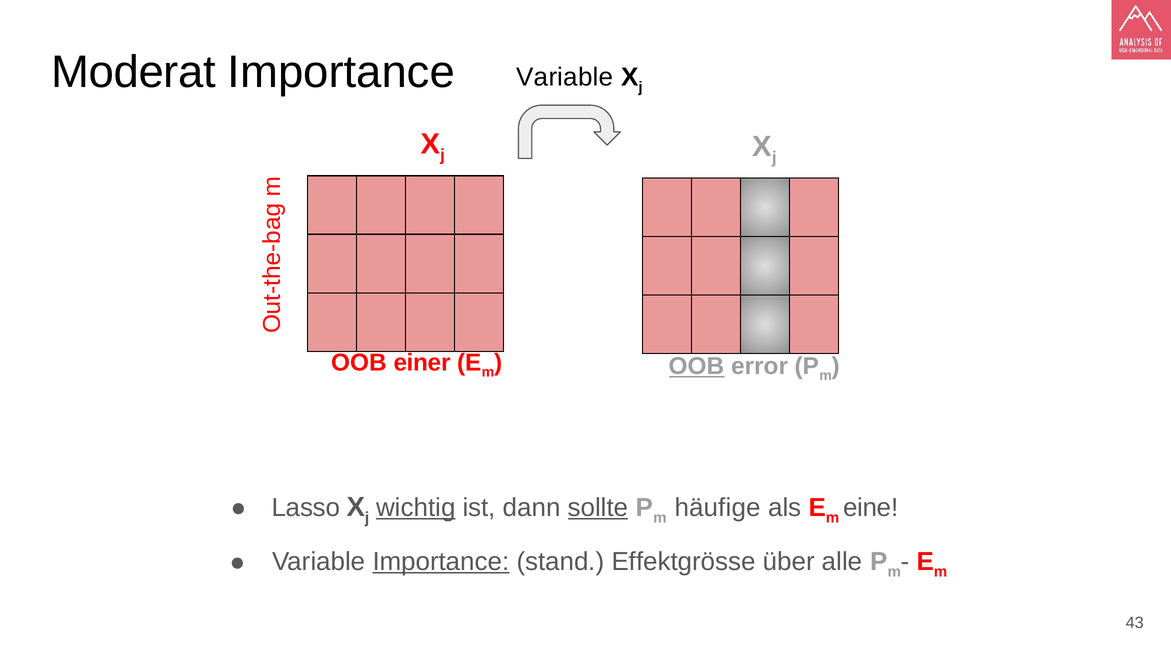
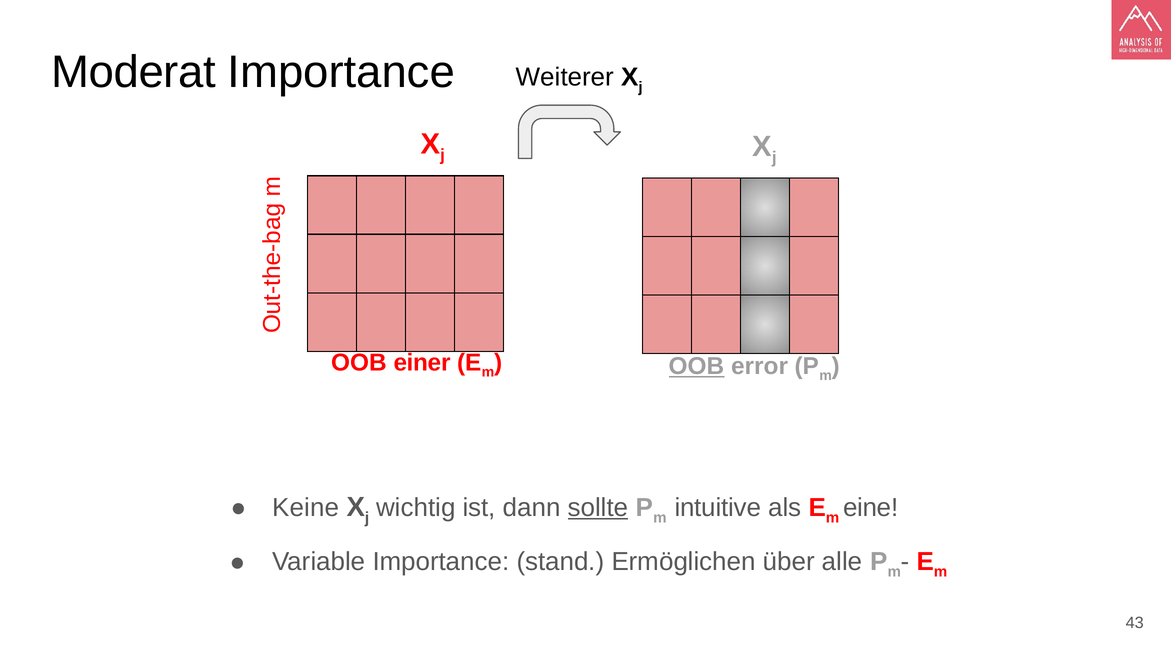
Variable at (565, 77): Variable -> Weiterer
Lasso: Lasso -> Keine
wichtig underline: present -> none
häufige: häufige -> intuitive
Importance at (441, 561) underline: present -> none
Effektgrösse: Effektgrösse -> Ermöglichen
